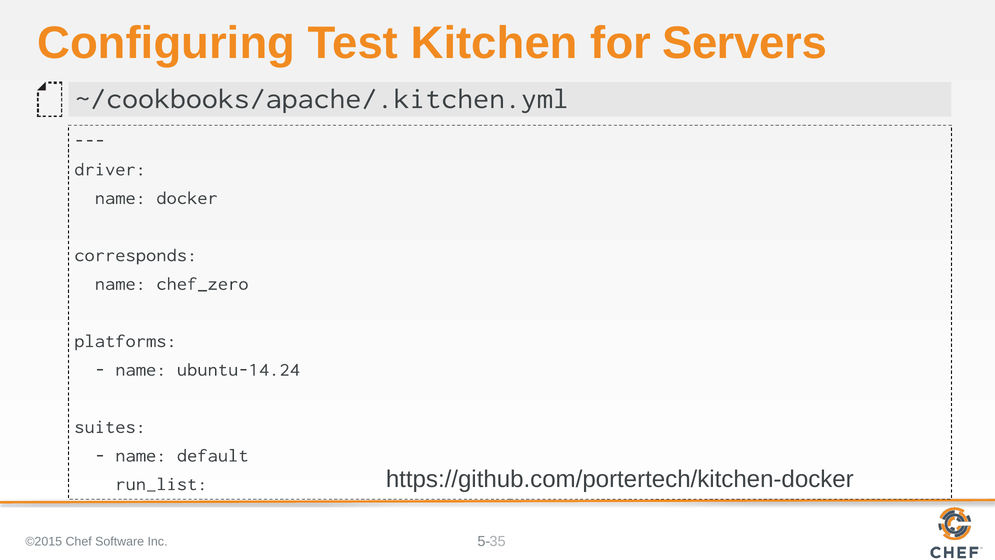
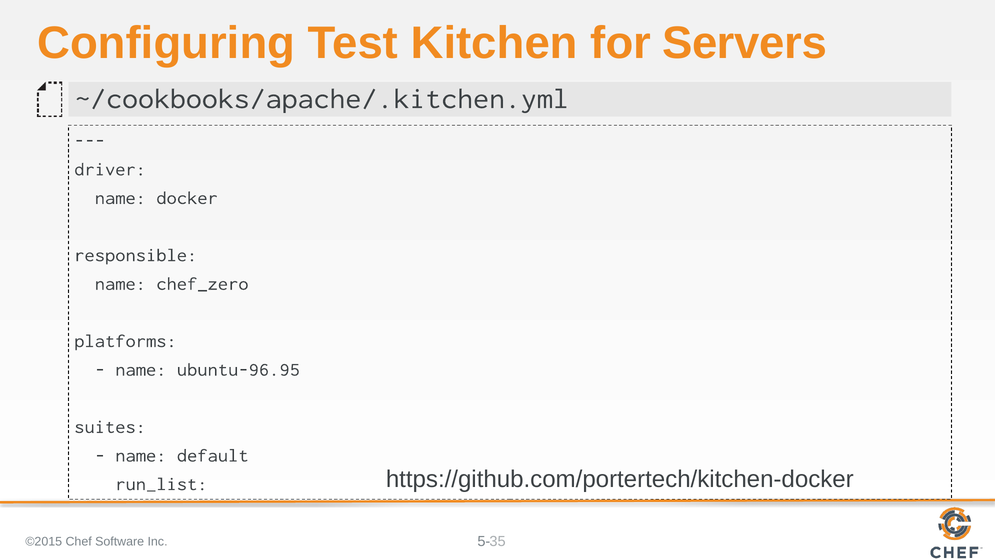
corresponds: corresponds -> responsible
ubuntu-14.24: ubuntu-14.24 -> ubuntu-96.95
